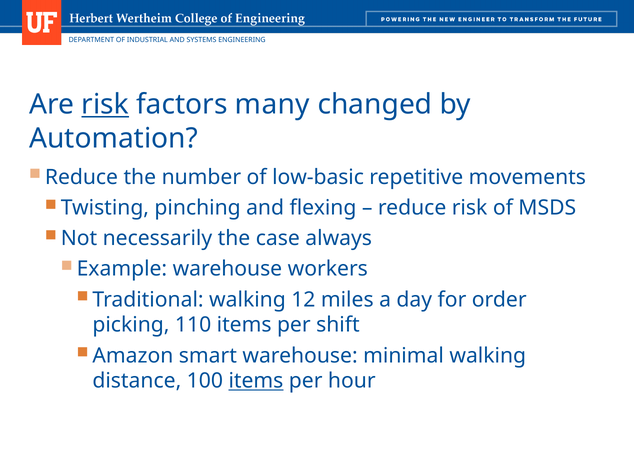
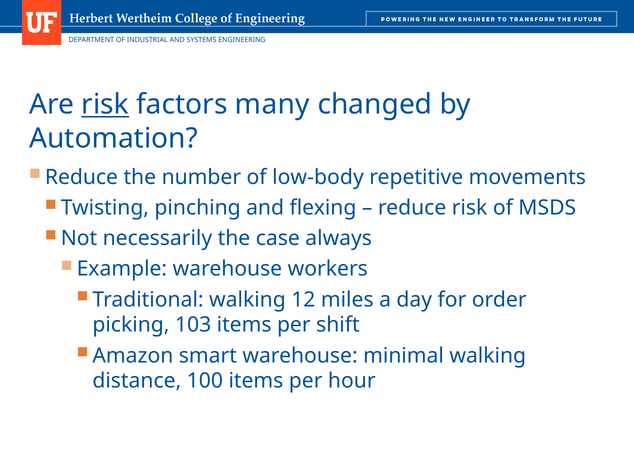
low-basic: low-basic -> low-body
110: 110 -> 103
items at (256, 381) underline: present -> none
